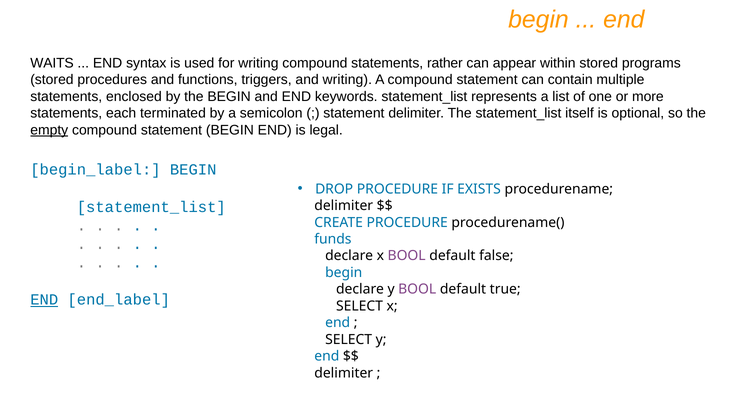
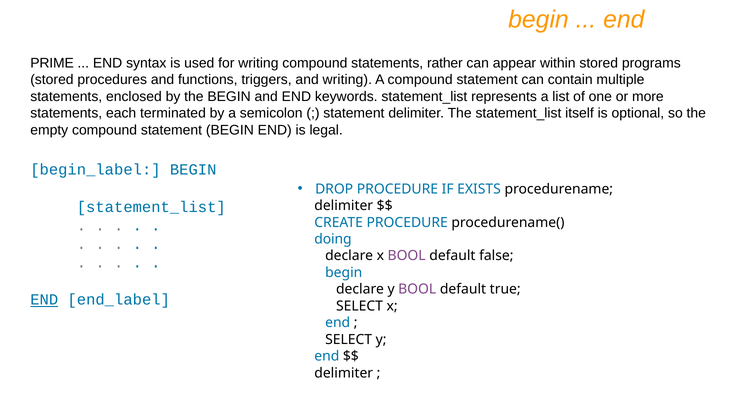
WAITS: WAITS -> PRIME
empty underline: present -> none
funds: funds -> doing
